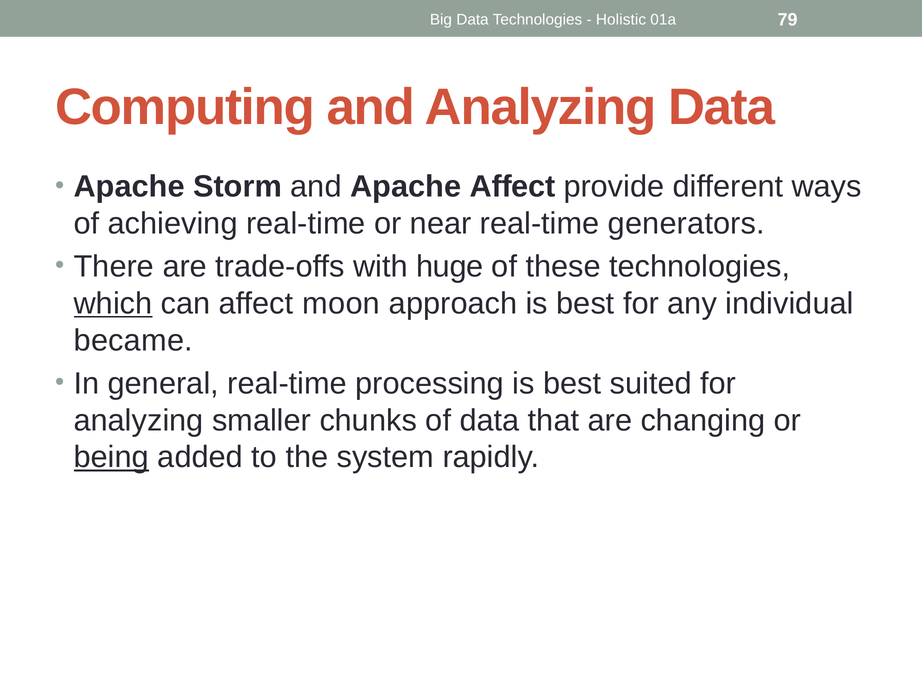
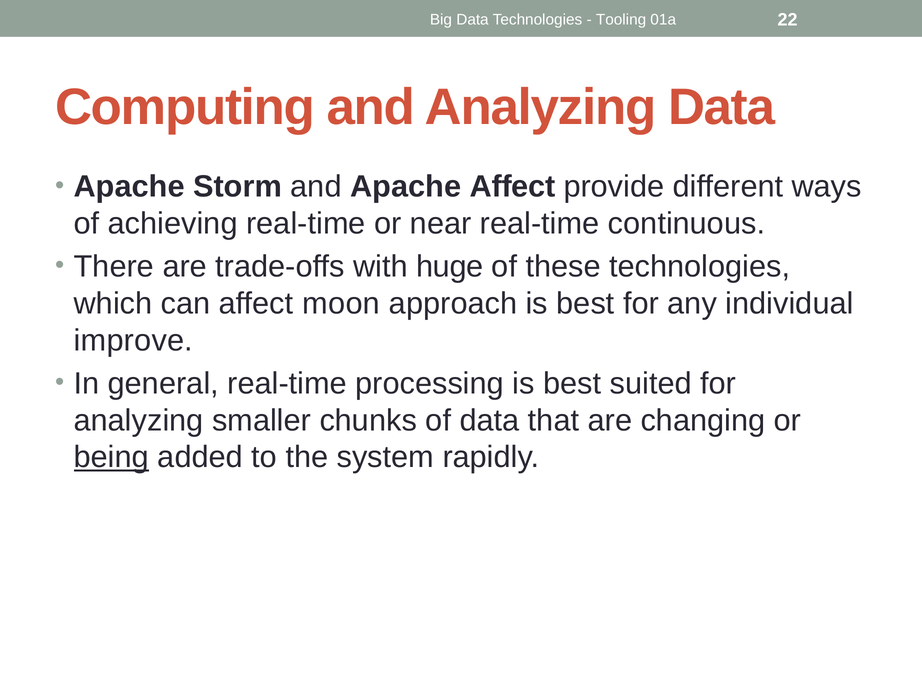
Holistic: Holistic -> Tooling
79: 79 -> 22
generators: generators -> continuous
which underline: present -> none
became: became -> improve
